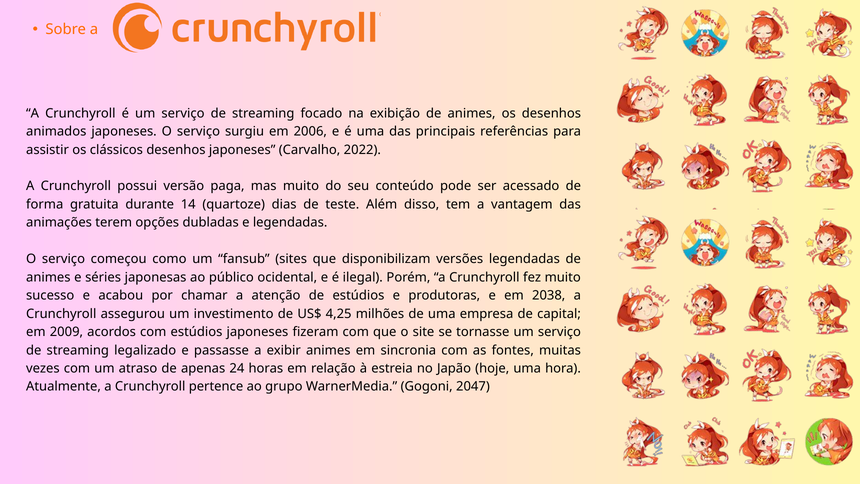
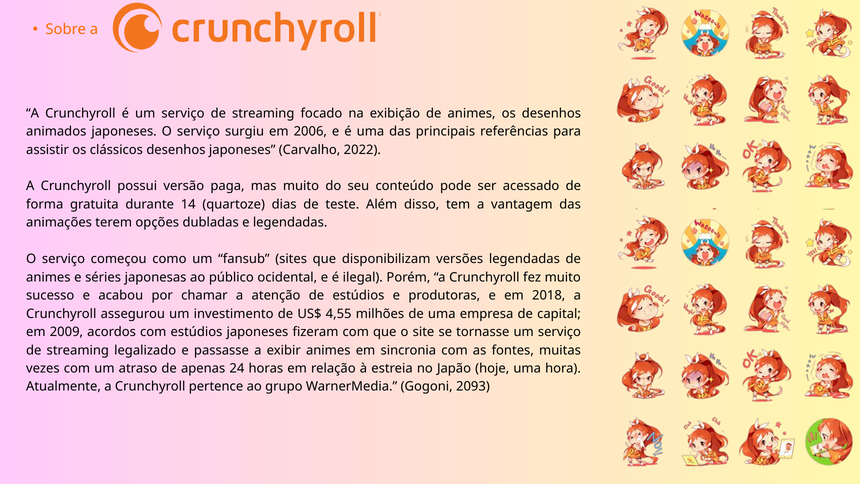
2038: 2038 -> 2018
4,25: 4,25 -> 4,55
2047: 2047 -> 2093
